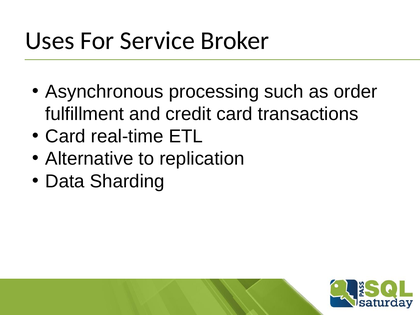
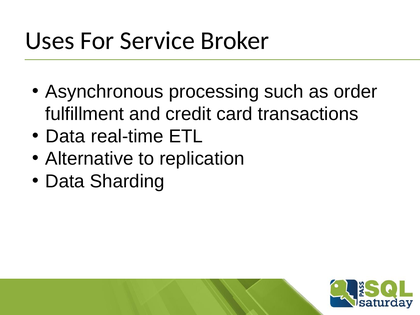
Card at (65, 136): Card -> Data
